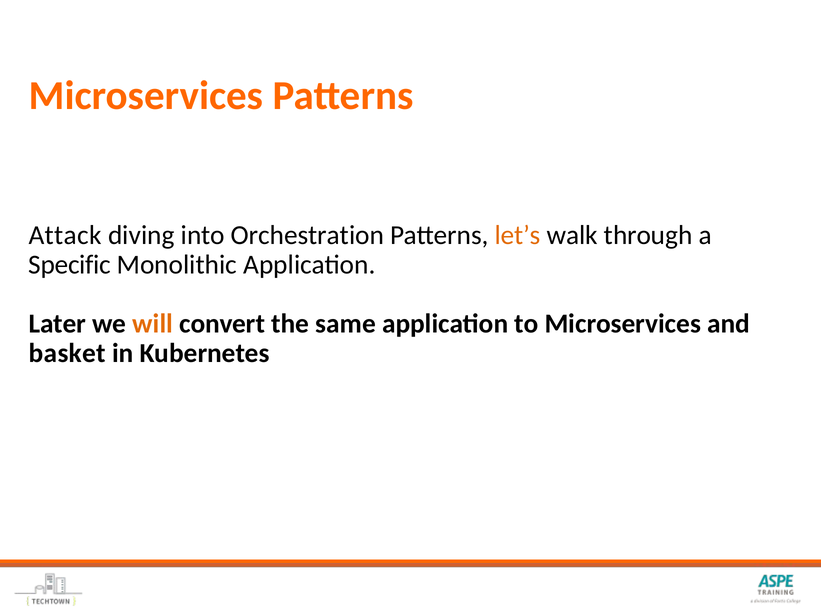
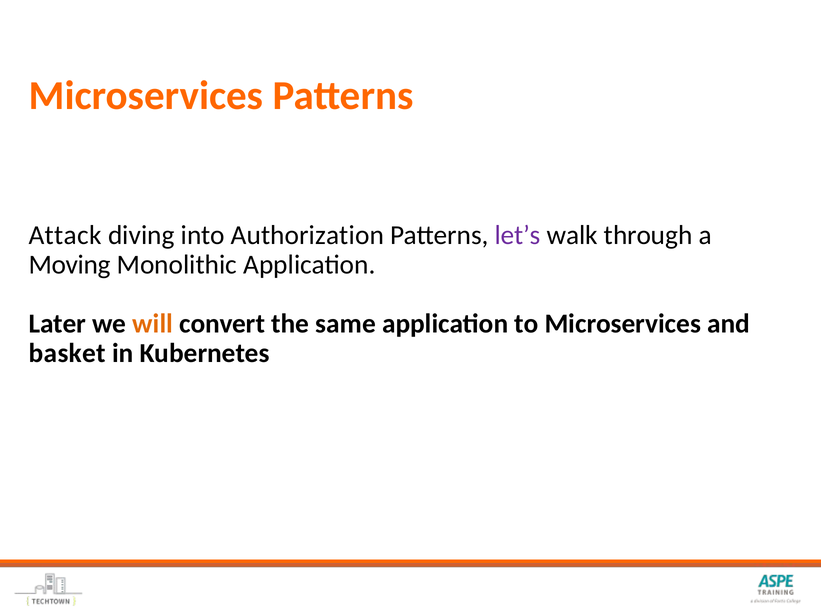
Orchestration: Orchestration -> Authorization
let’s colour: orange -> purple
Specific: Specific -> Moving
